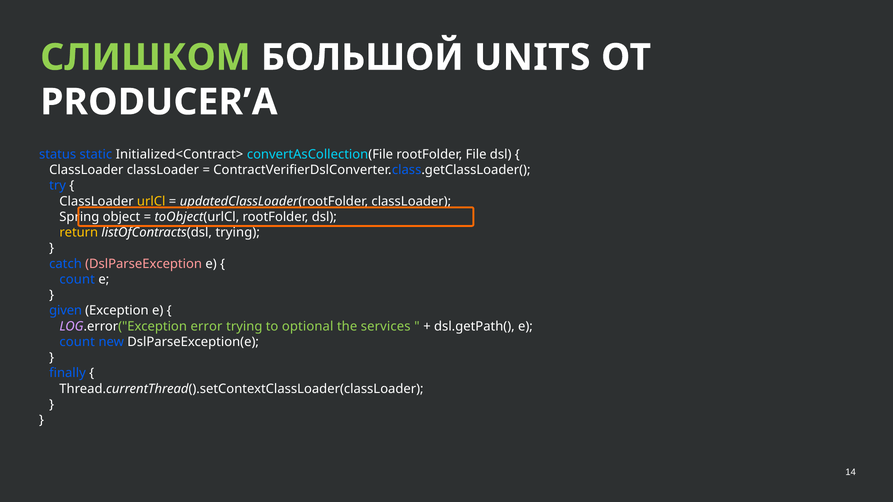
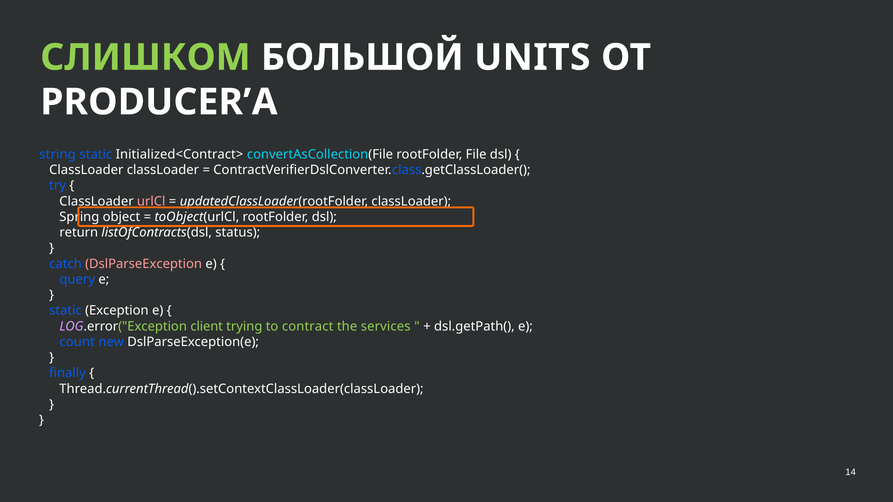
status: status -> string
urlCl colour: yellow -> pink
return colour: yellow -> white
listOfContracts(dsl trying: trying -> status
count at (77, 280): count -> query
given at (66, 311): given -> static
error: error -> client
optional: optional -> contract
